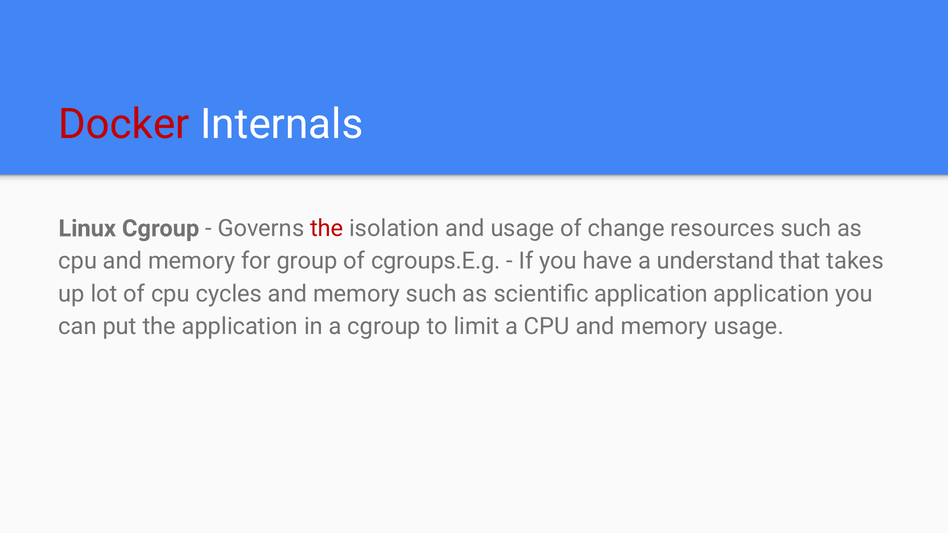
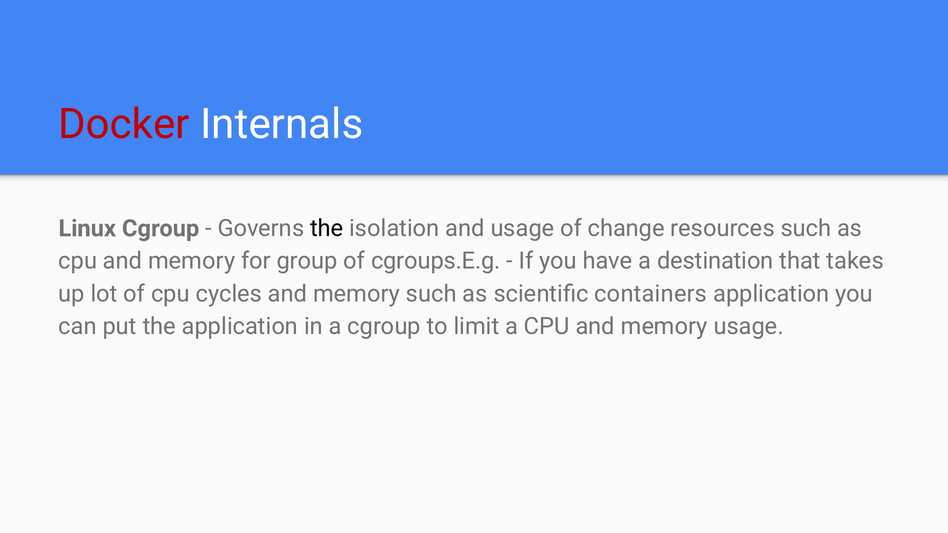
the at (327, 229) colour: red -> black
understand: understand -> destination
scientific application: application -> containers
